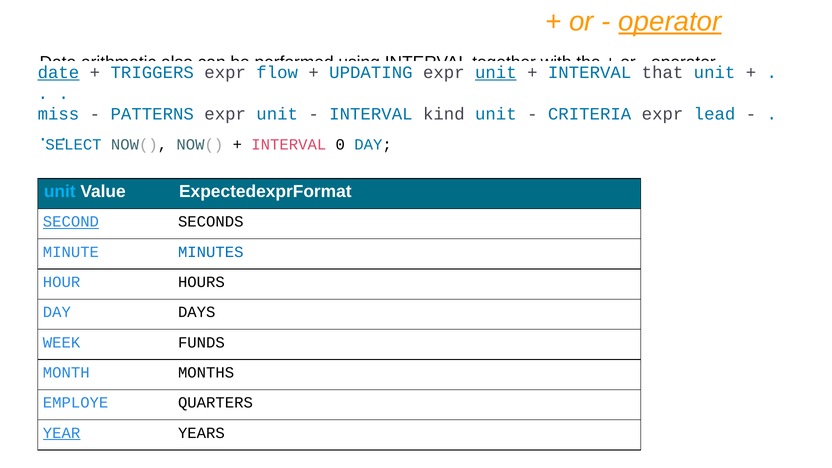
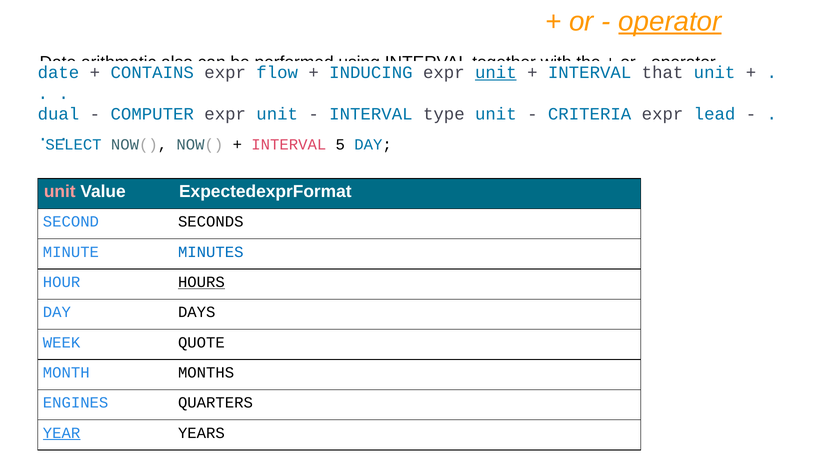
date at (58, 73) underline: present -> none
TRIGGERS: TRIGGERS -> CONTAINS
UPDATING: UPDATING -> INDUCING
miss: miss -> dual
PATTERNS: PATTERNS -> COMPUTER
kind: kind -> type
0: 0 -> 5
unit at (60, 192) colour: light blue -> pink
SECOND underline: present -> none
HOURS underline: none -> present
FUNDS: FUNDS -> QUOTE
EMPLOYE: EMPLOYE -> ENGINES
